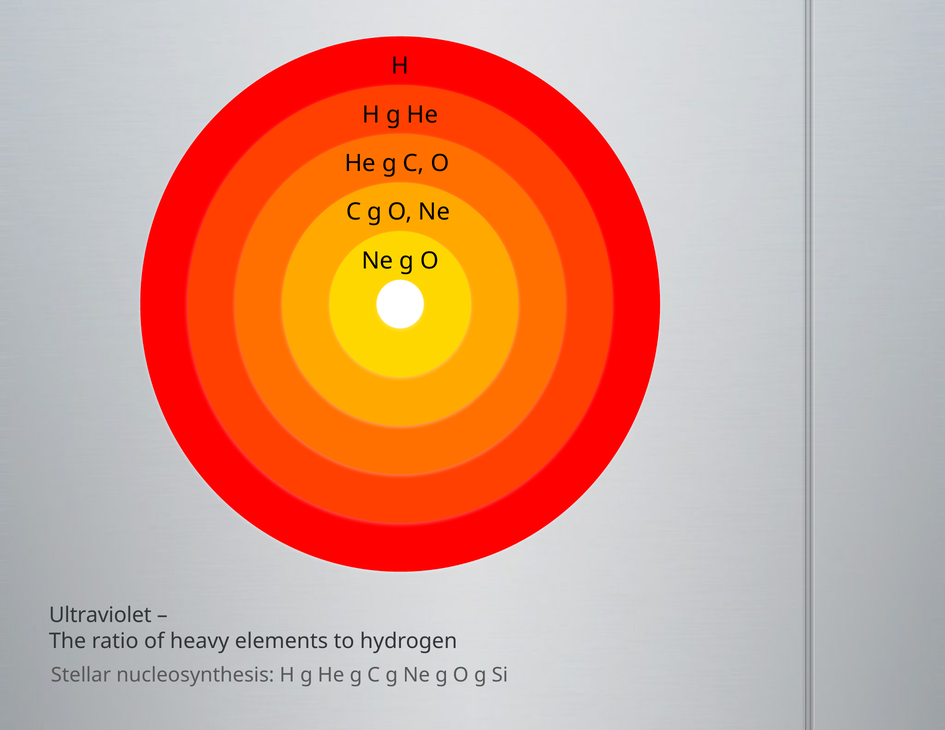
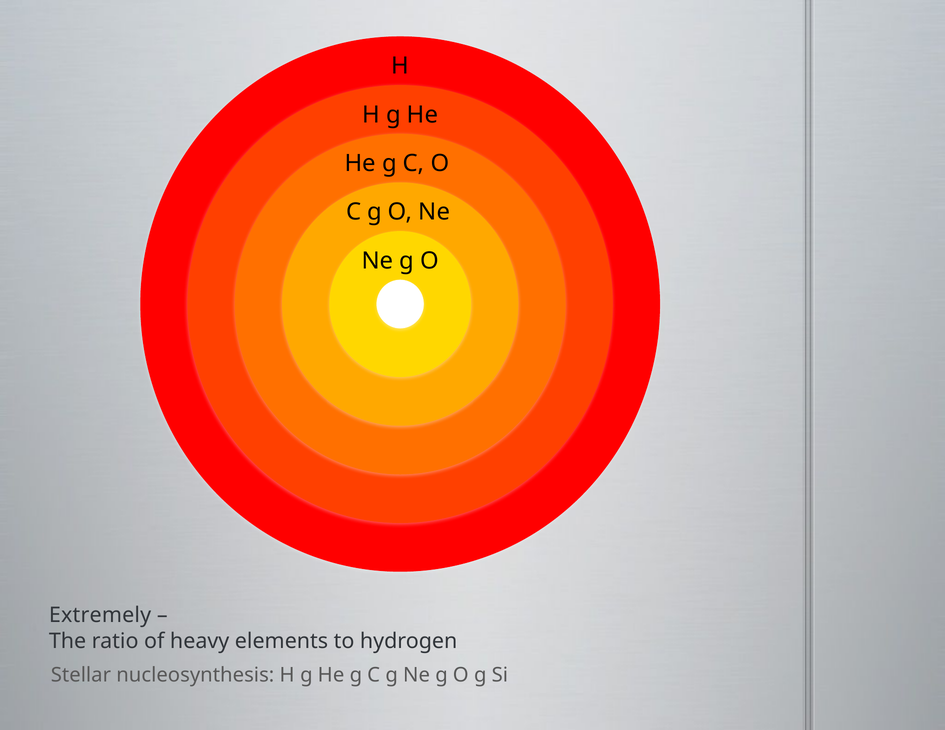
Ultraviolet: Ultraviolet -> Extremely
